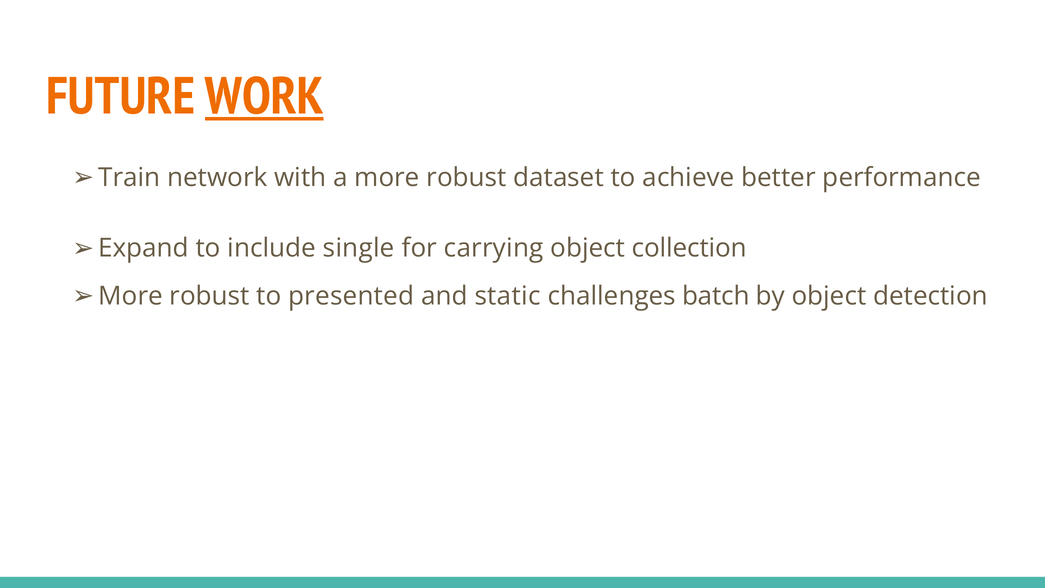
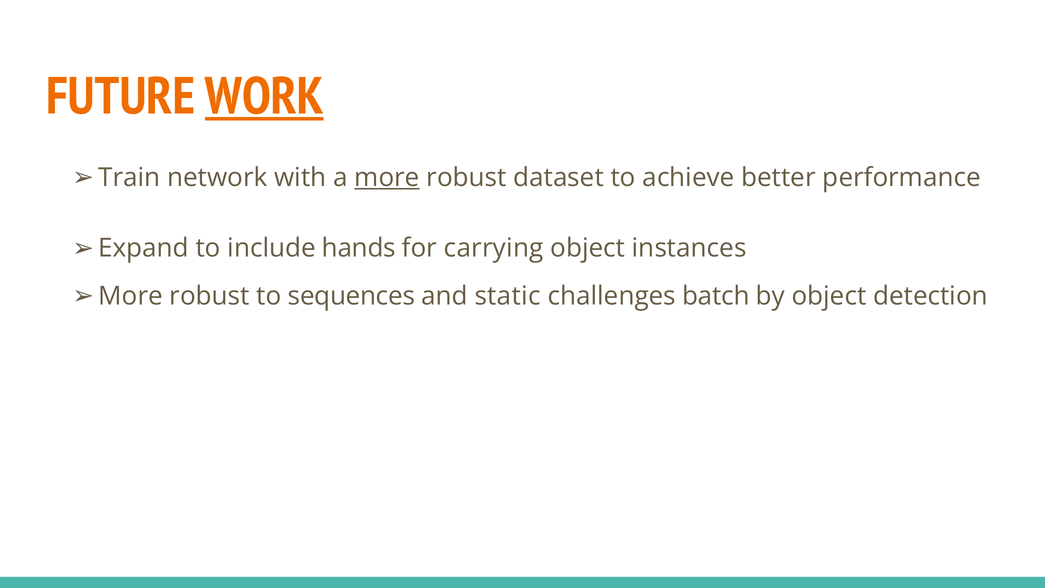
more underline: none -> present
single: single -> hands
collection: collection -> instances
presented: presented -> sequences
